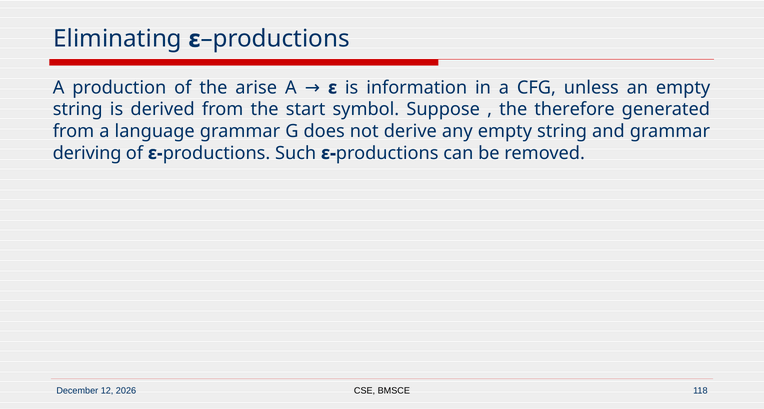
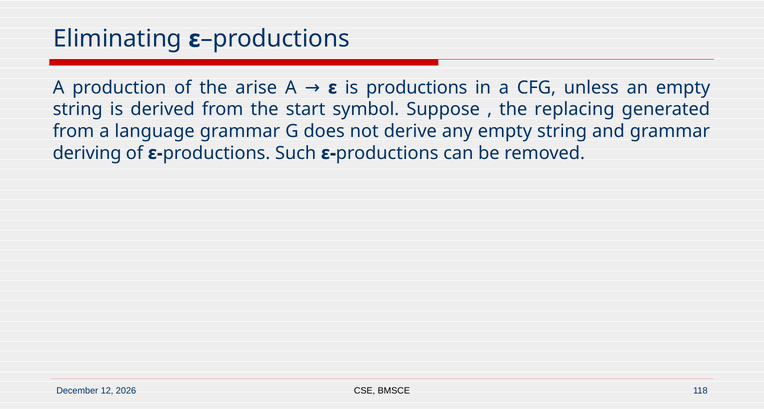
is information: information -> productions
therefore: therefore -> replacing
